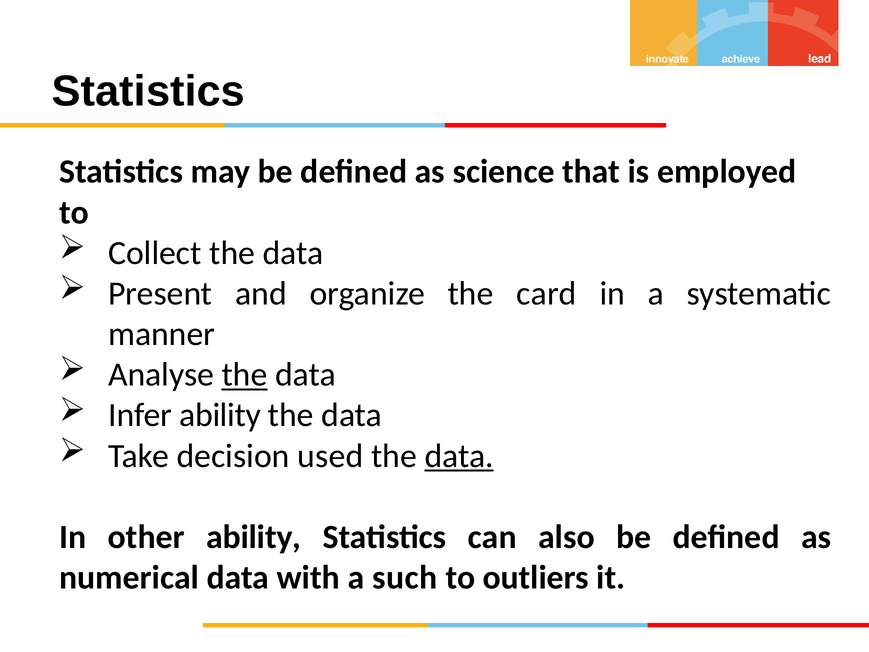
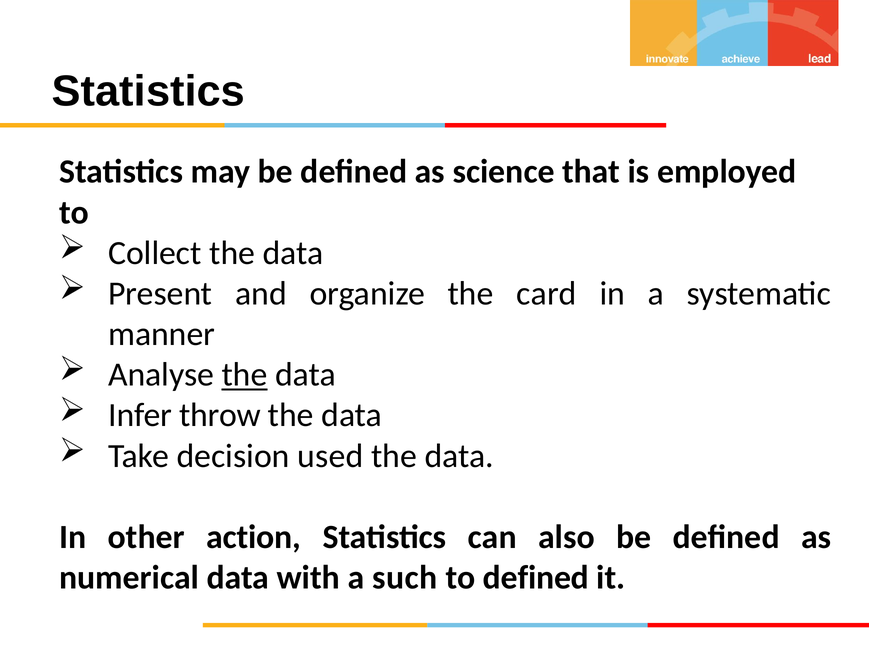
Infer ability: ability -> throw
data at (459, 456) underline: present -> none
other ability: ability -> action
to outliers: outliers -> defined
